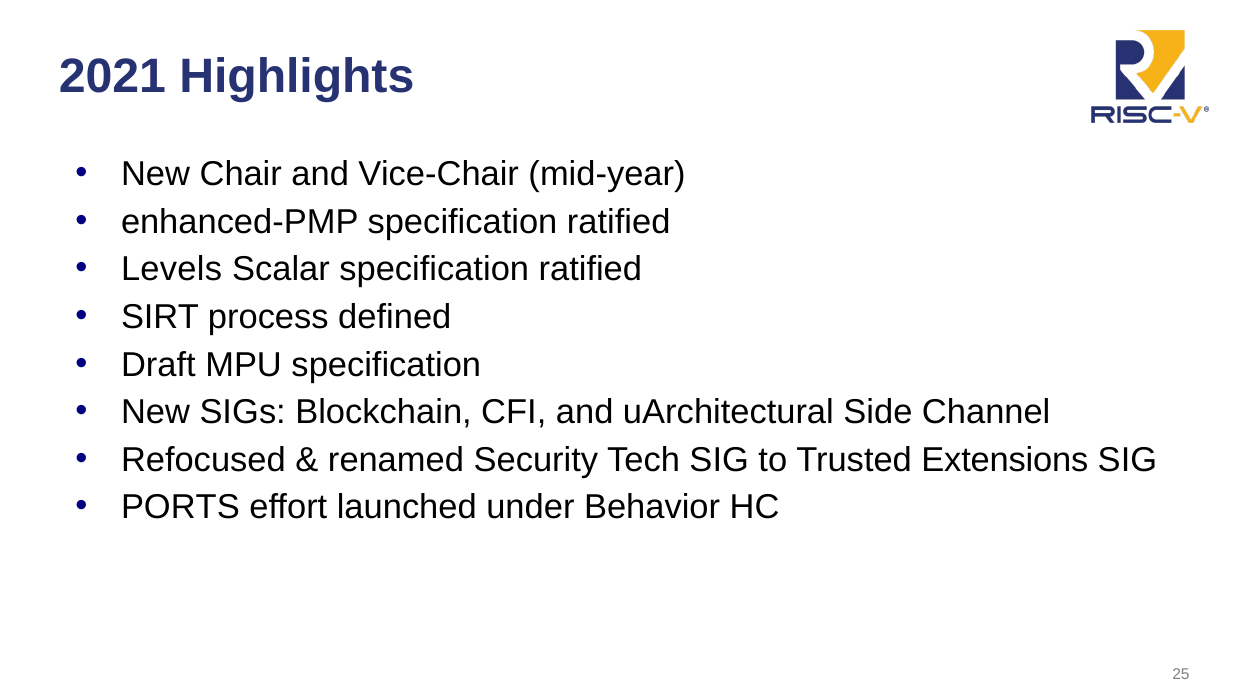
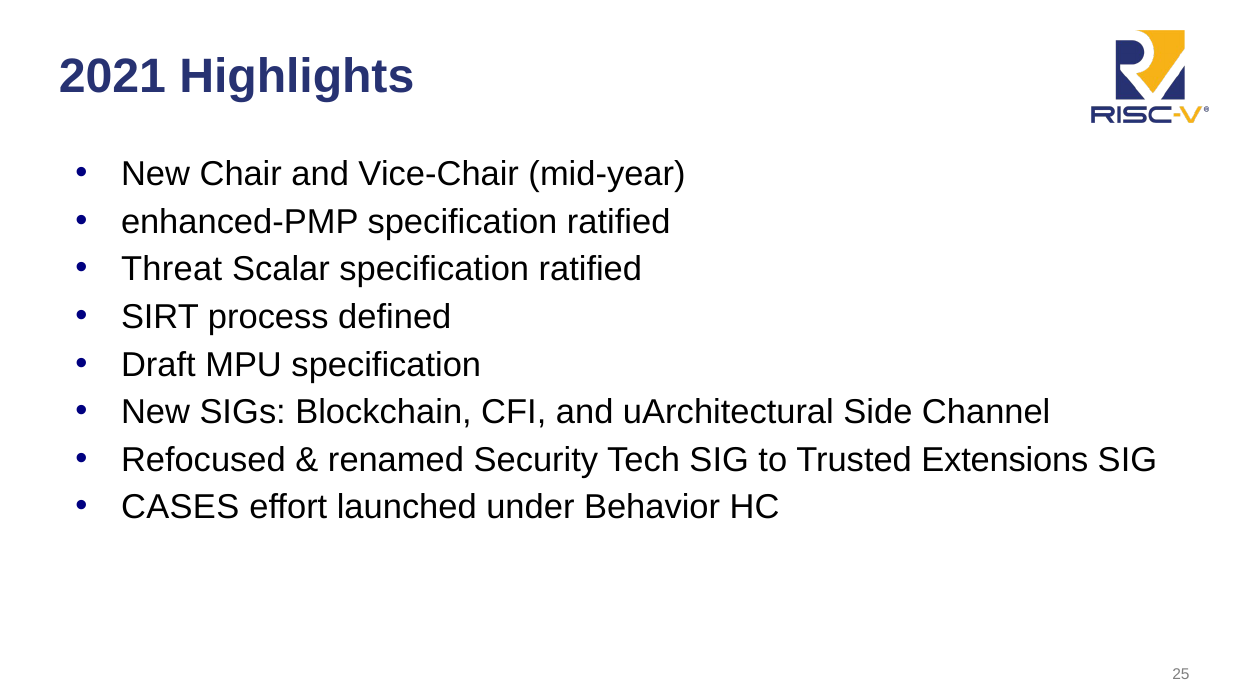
Levels: Levels -> Threat
PORTS: PORTS -> CASES
